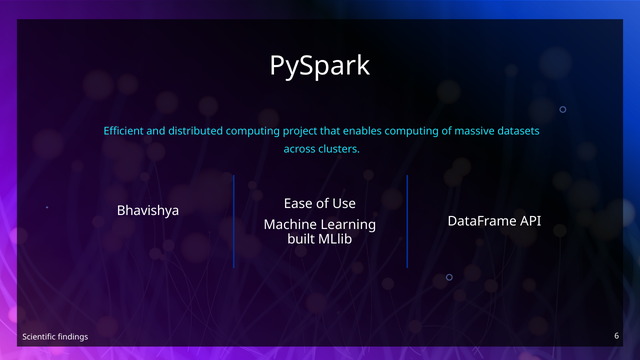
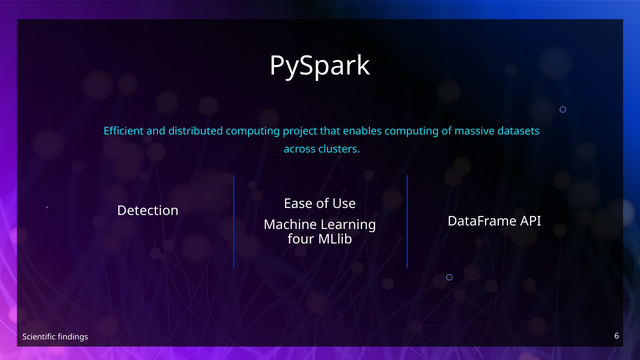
Bhavishya: Bhavishya -> Detection
built: built -> four
